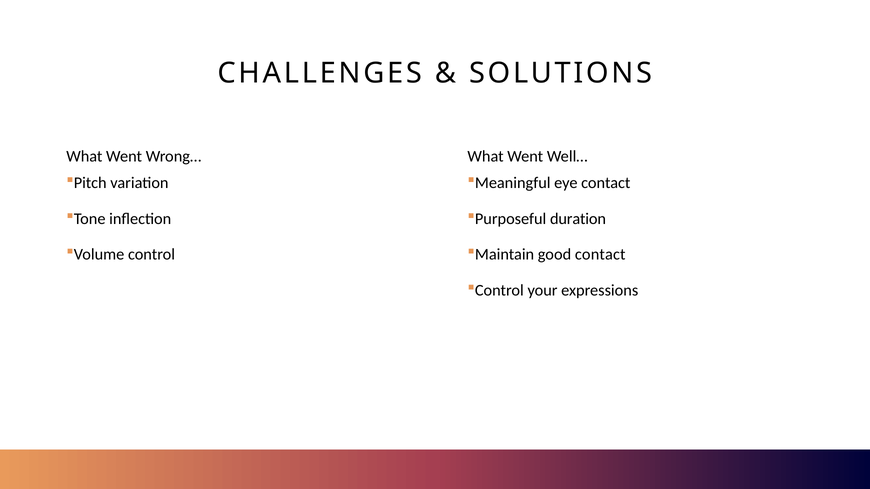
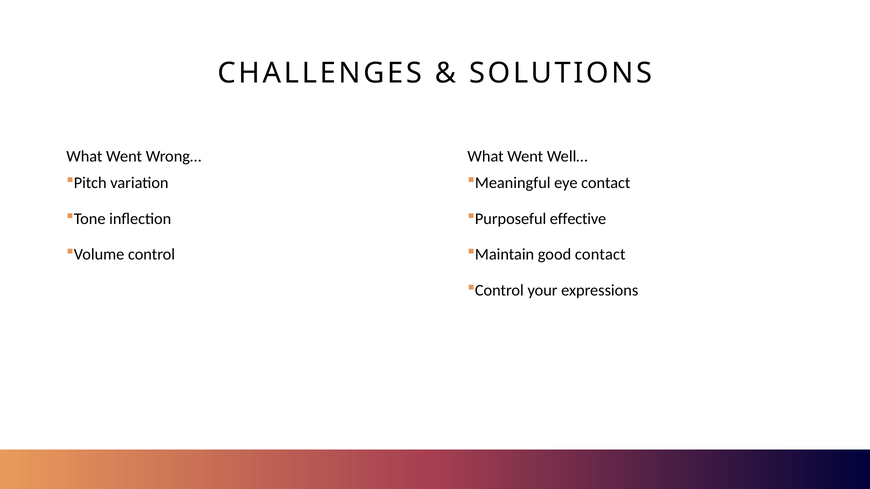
duration: duration -> effective
